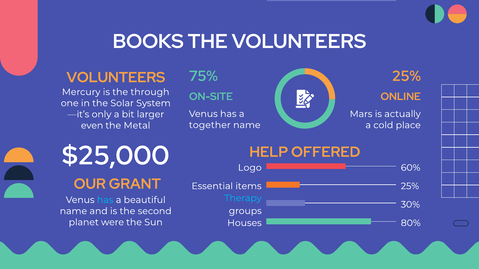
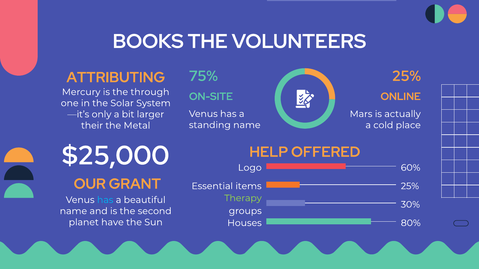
VOLUNTEERS at (116, 77): VOLUNTEERS -> ATTRIBUTING
together: together -> standing
even: even -> their
Therapy colour: light blue -> light green
were: were -> have
